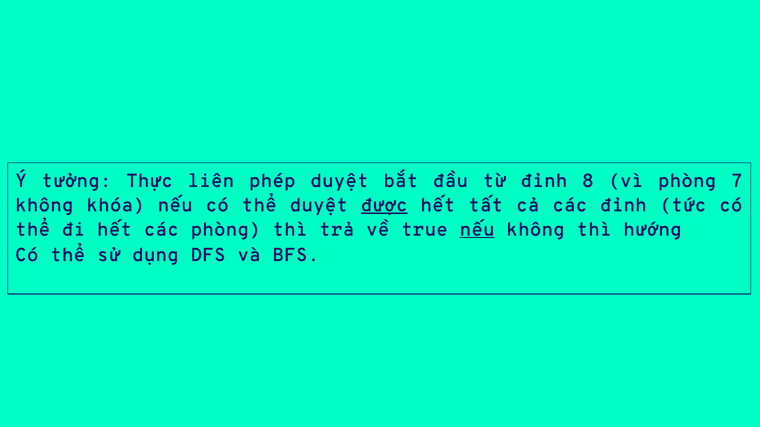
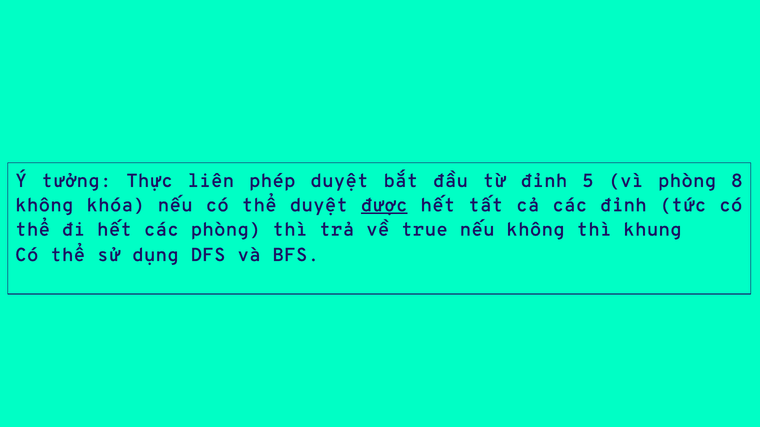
8: 8 -> 5
7: 7 -> 8
nếu at (477, 230) underline: present -> none
hướng: hướng -> khung
